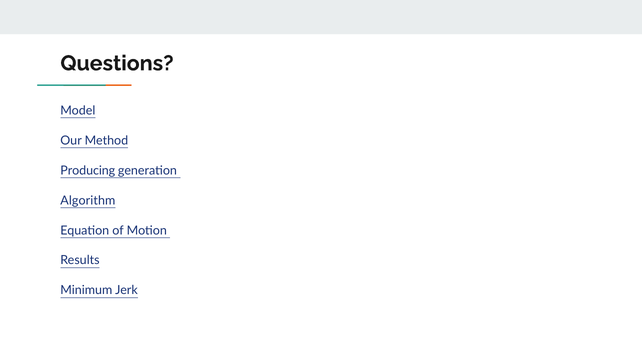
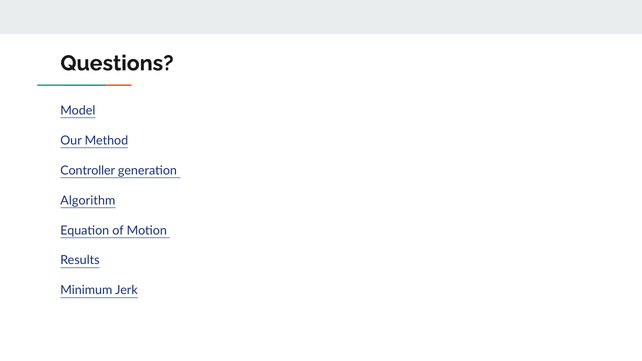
Producing: Producing -> Controller
